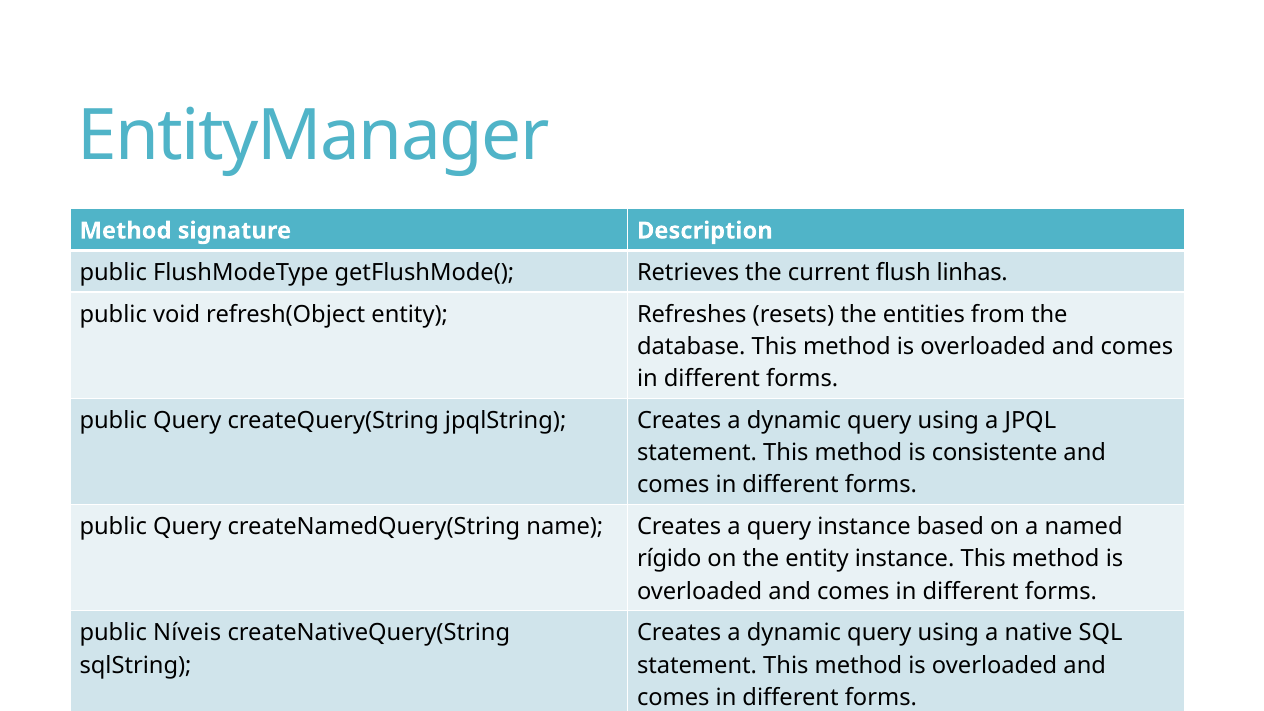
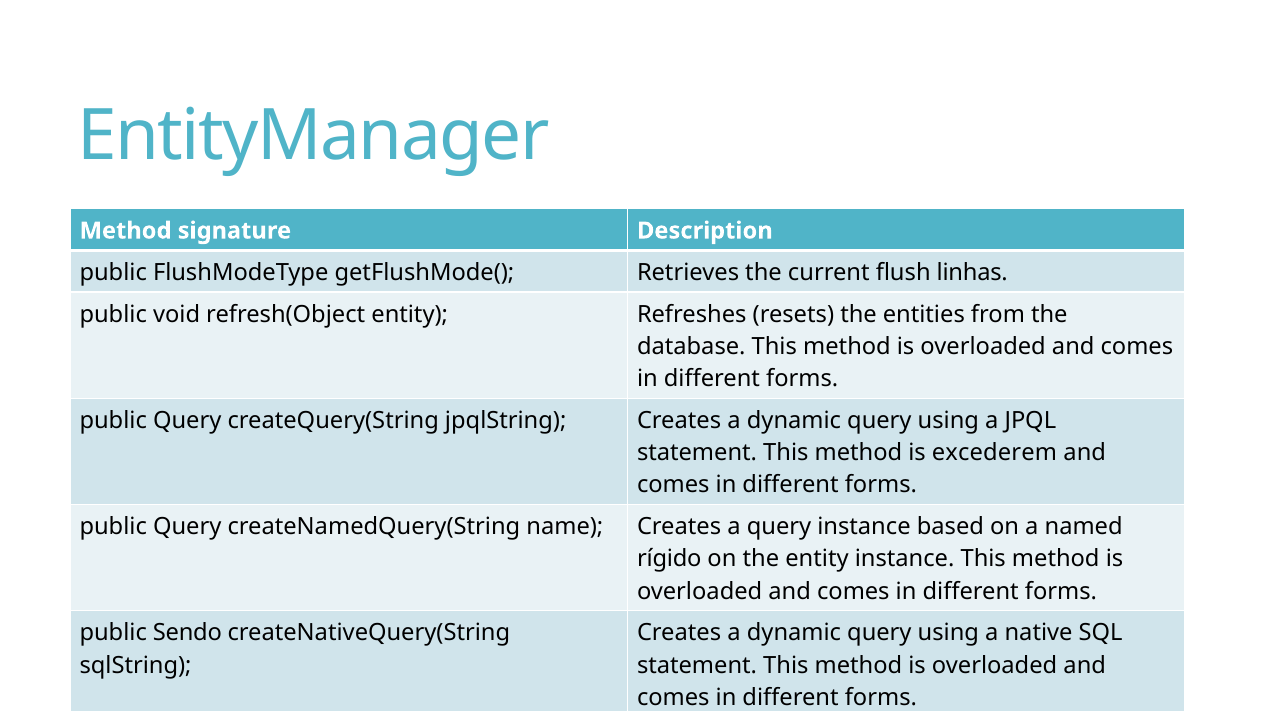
consistente: consistente -> excederem
Níveis: Níveis -> Sendo
